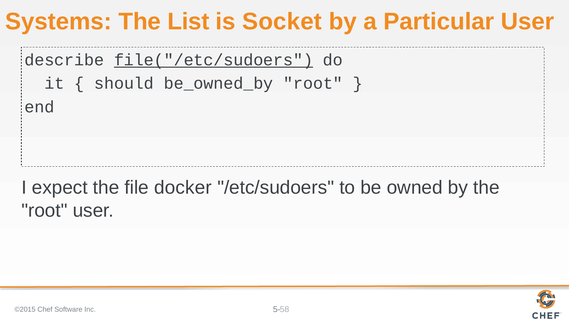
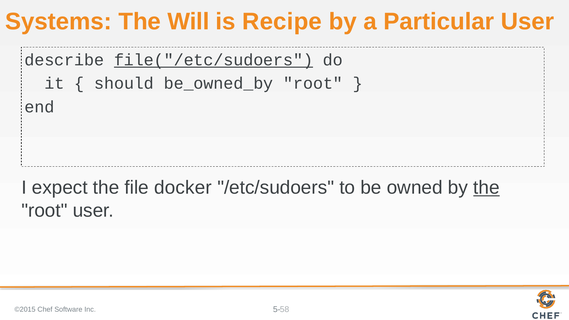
List: List -> Will
Socket: Socket -> Recipe
the at (486, 188) underline: none -> present
